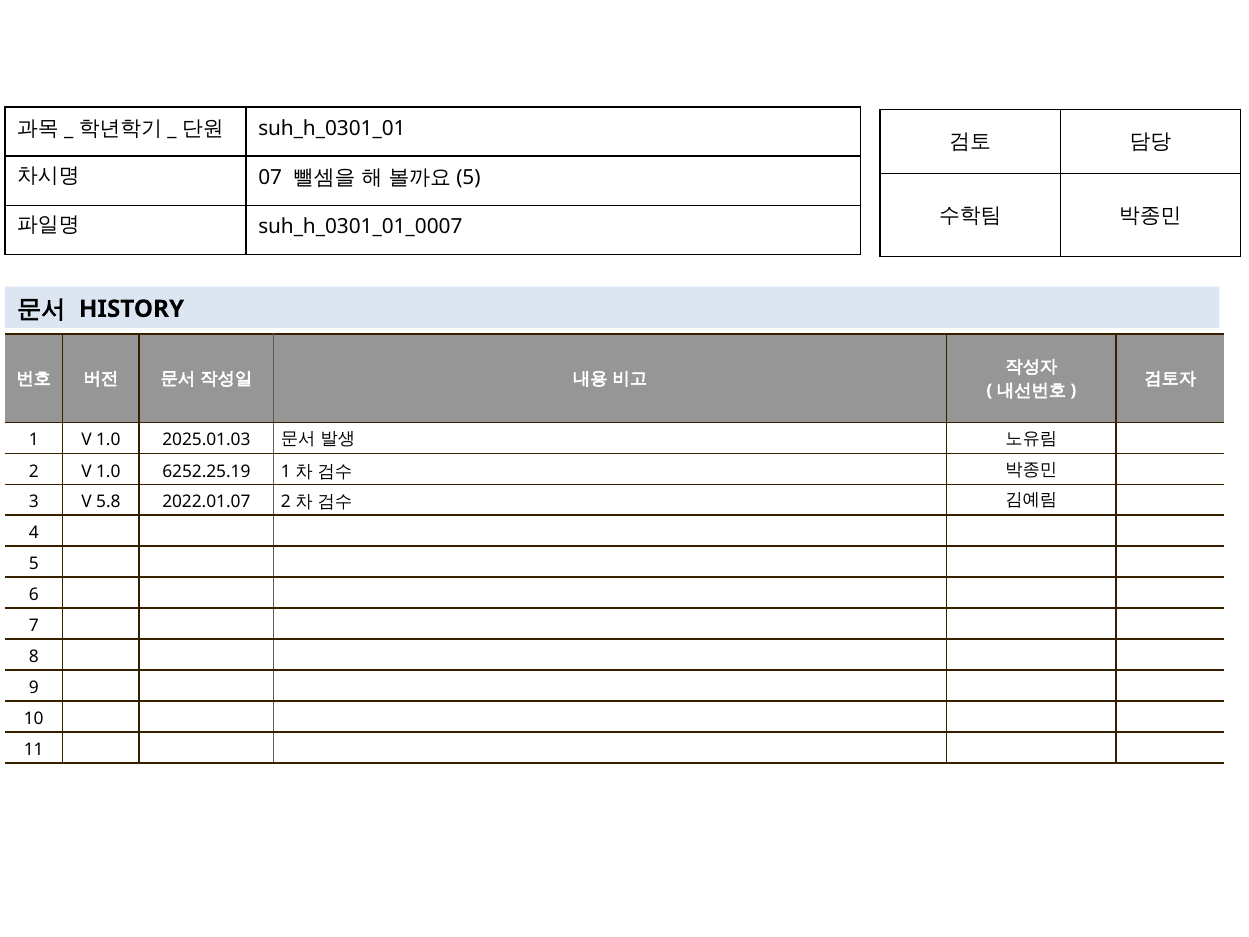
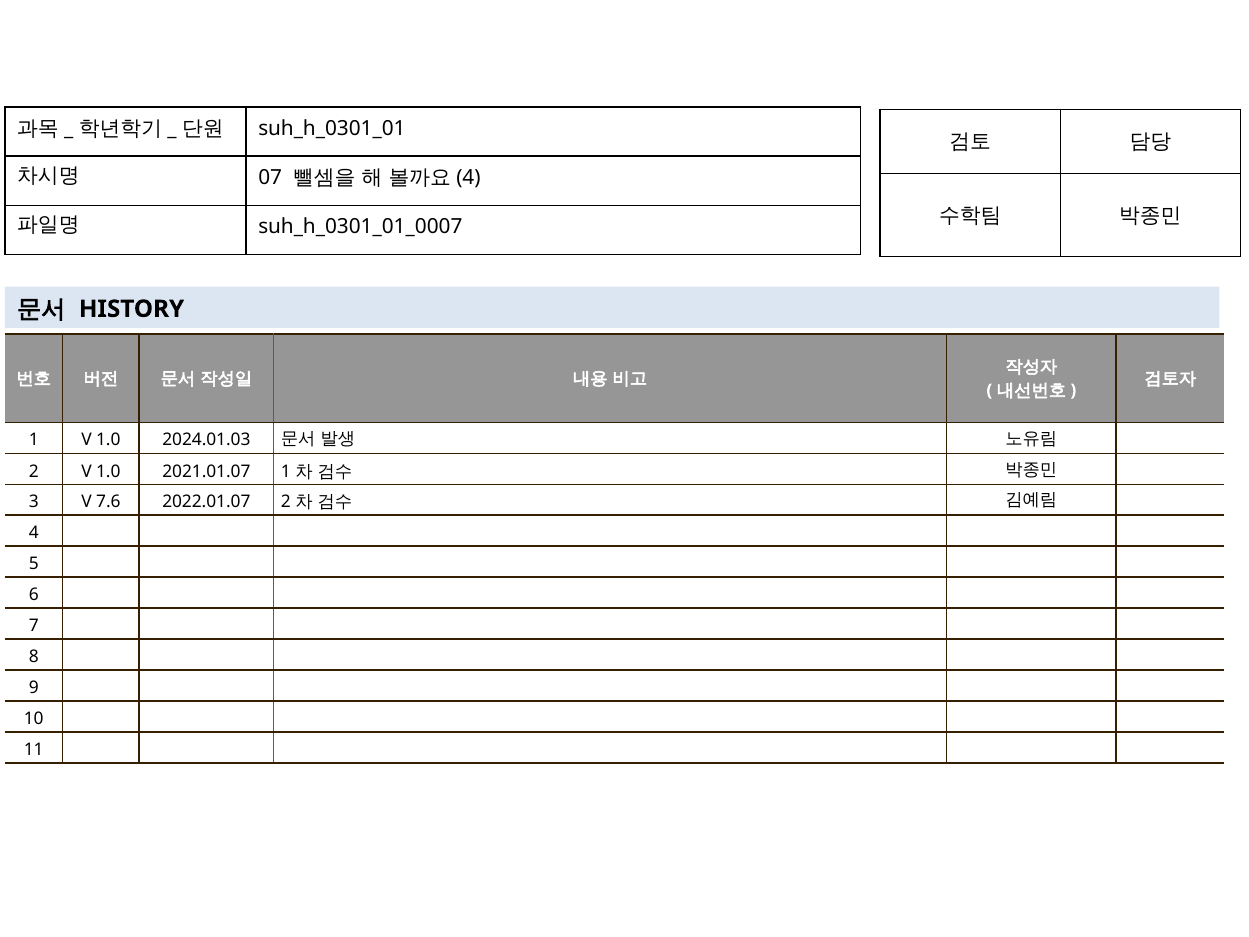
5 at (468, 178): 5 -> 4
2025.01.03: 2025.01.03 -> 2024.01.03
6252.25.19: 6252.25.19 -> 2021.01.07
5.8: 5.8 -> 7.6
